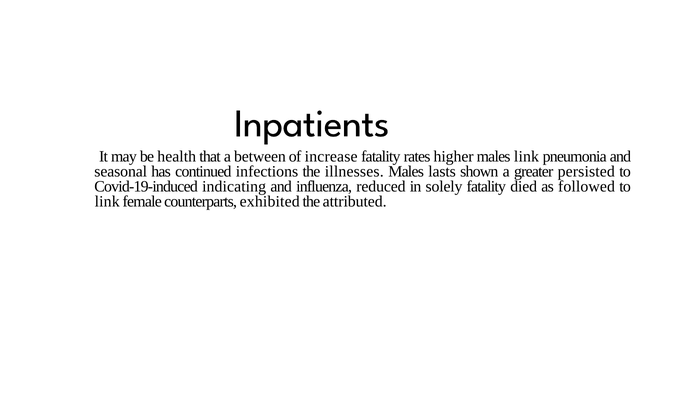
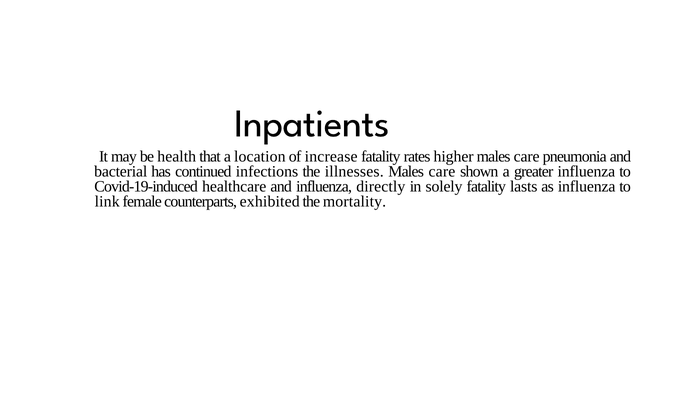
between: between -> location
link at (526, 157): link -> care
seasonal: seasonal -> bacterial
lasts at (442, 172): lasts -> care
greater persisted: persisted -> influenza
indicating: indicating -> healthcare
reduced: reduced -> directly
died: died -> lasts
as followed: followed -> influenza
attributed: attributed -> mortality
